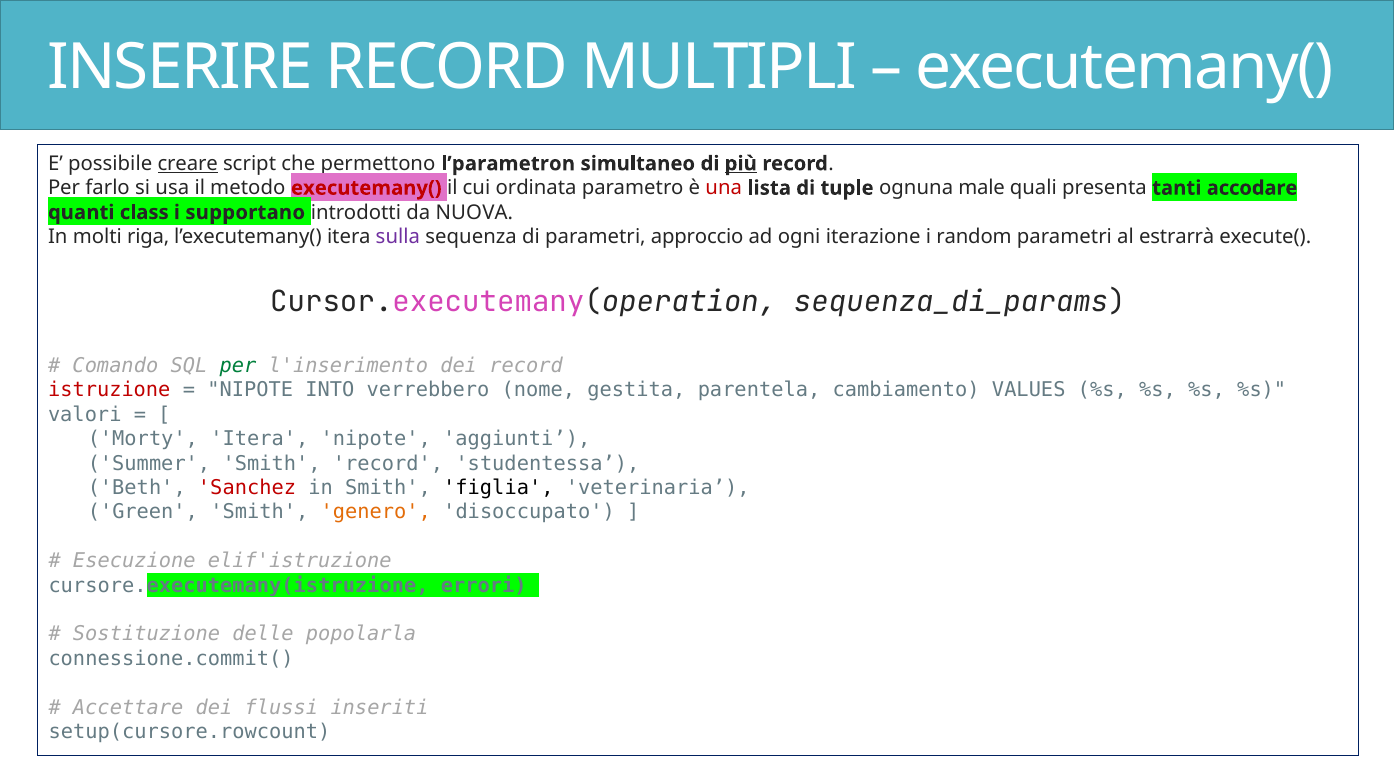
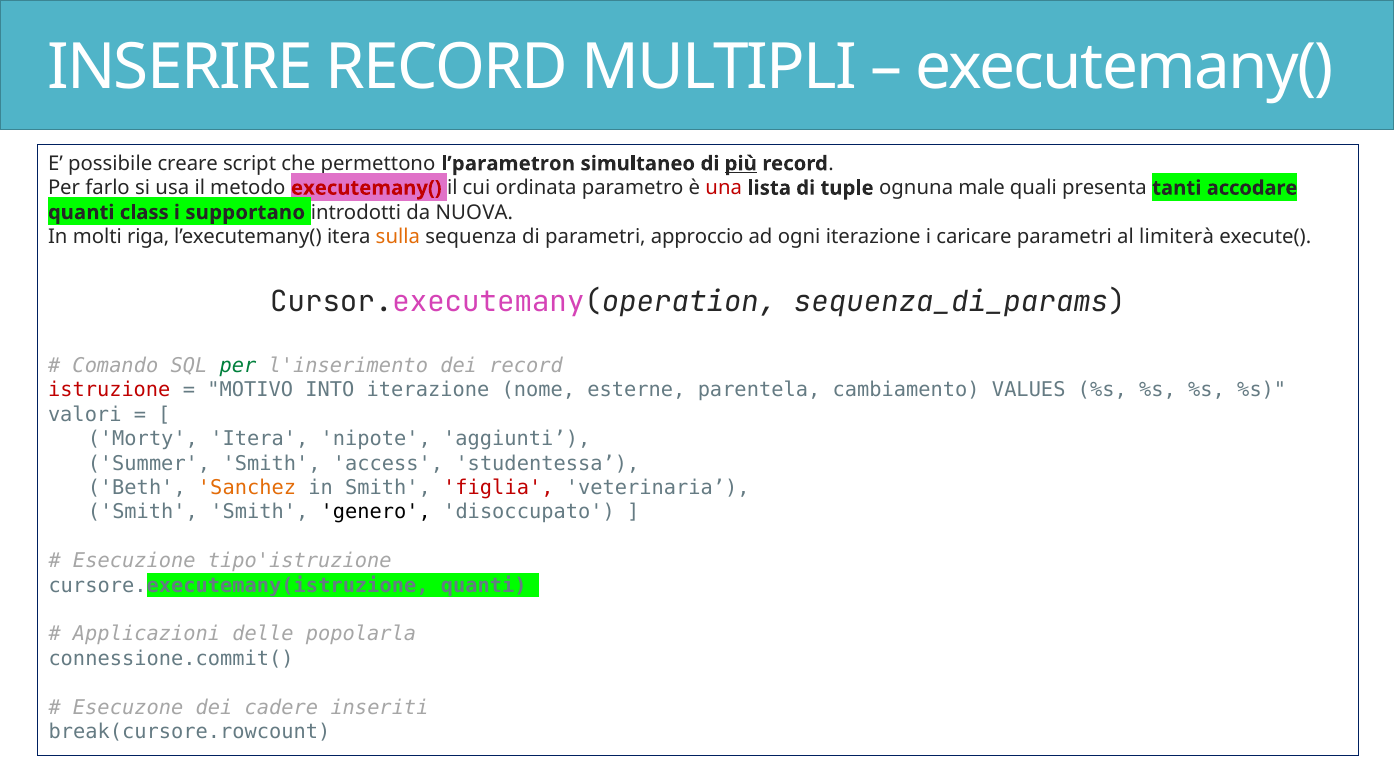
creare underline: present -> none
sulla colour: purple -> orange
random: random -> caricare
estrarrà: estrarrà -> limiterà
NIPOTE at (250, 390): NIPOTE -> MOTIVO
INTO verrebbero: verrebbero -> iterazione
gestita: gestita -> esterne
Smith record: record -> access
Sanchez colour: red -> orange
figlia colour: black -> red
Green at (143, 512): Green -> Smith
genero colour: orange -> black
elif'istruzione: elif'istruzione -> tipo'istruzione
cursore.executemany(istruzione errori: errori -> quanti
Sostituzione: Sostituzione -> Applicazioni
Accettare: Accettare -> Esecuzone
flussi: flussi -> cadere
setup(cursore.rowcount: setup(cursore.rowcount -> break(cursore.rowcount
